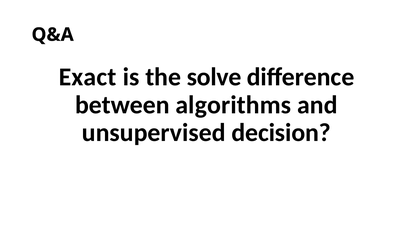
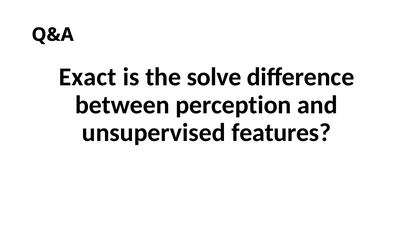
algorithms: algorithms -> perception
decision: decision -> features
